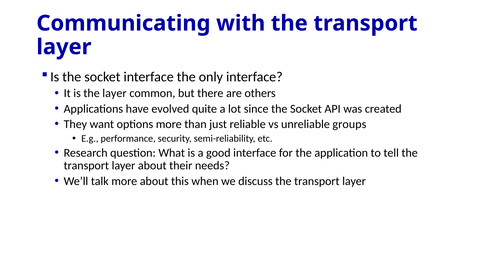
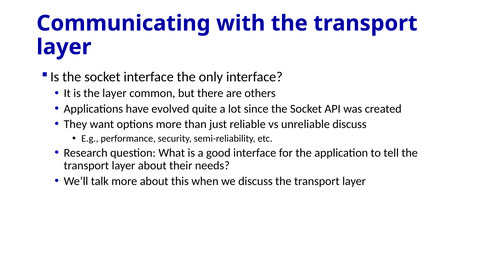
unreliable groups: groups -> discuss
